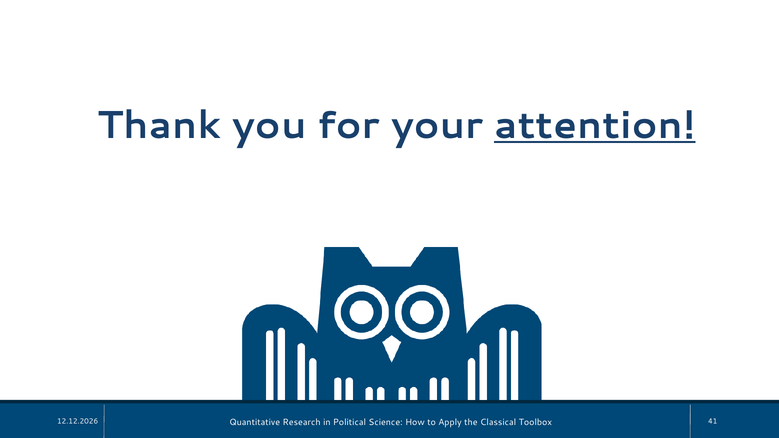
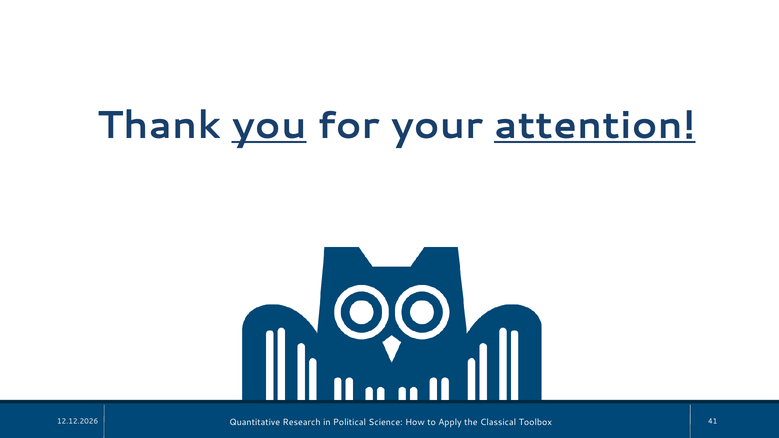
you underline: none -> present
